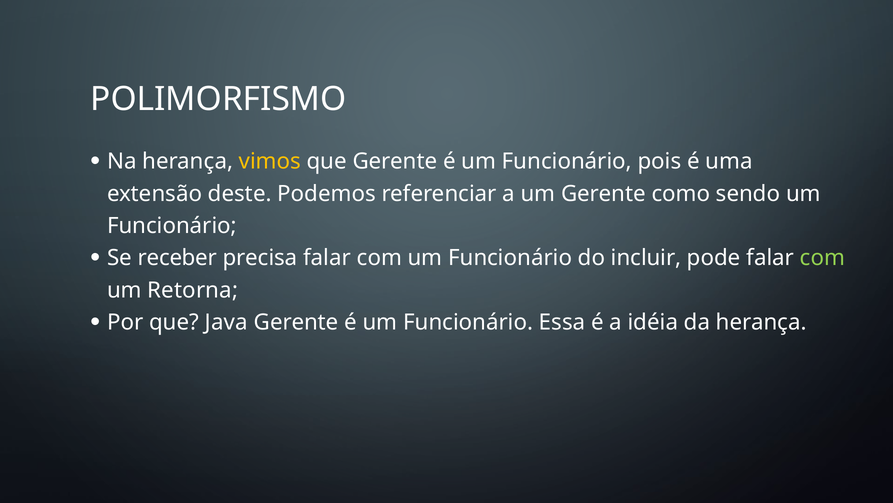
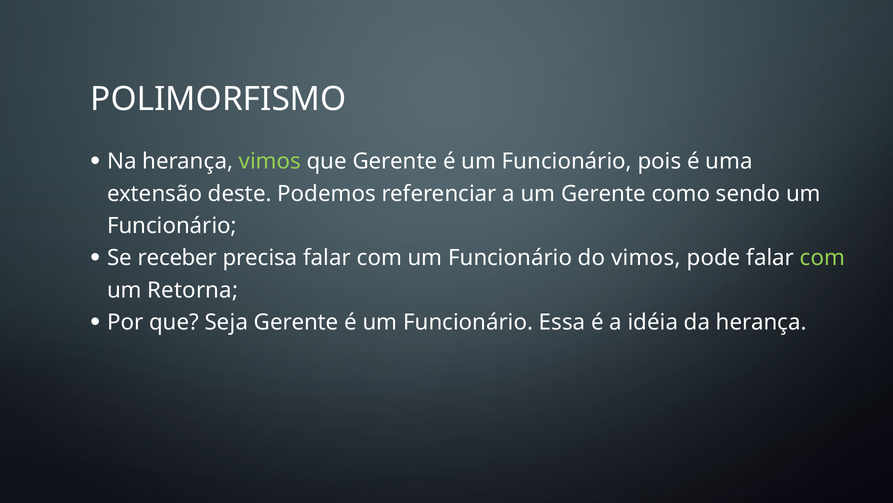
vimos at (270, 161) colour: yellow -> light green
do incluir: incluir -> vimos
Java: Java -> Seja
